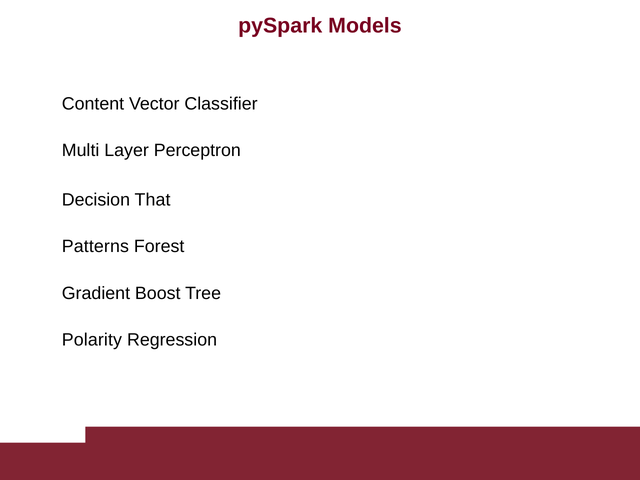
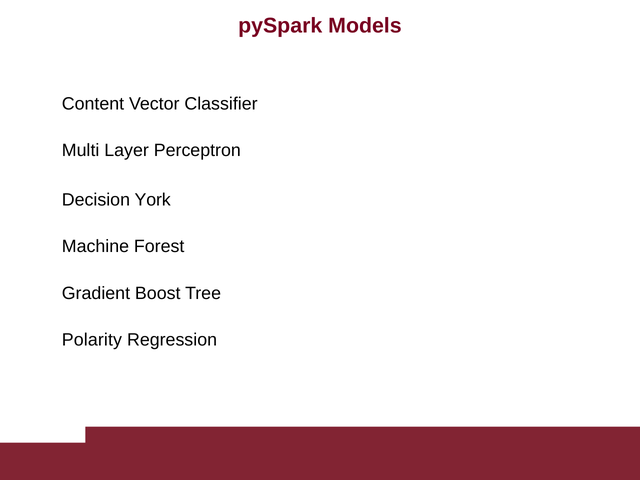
That: That -> York
Patterns: Patterns -> Machine
